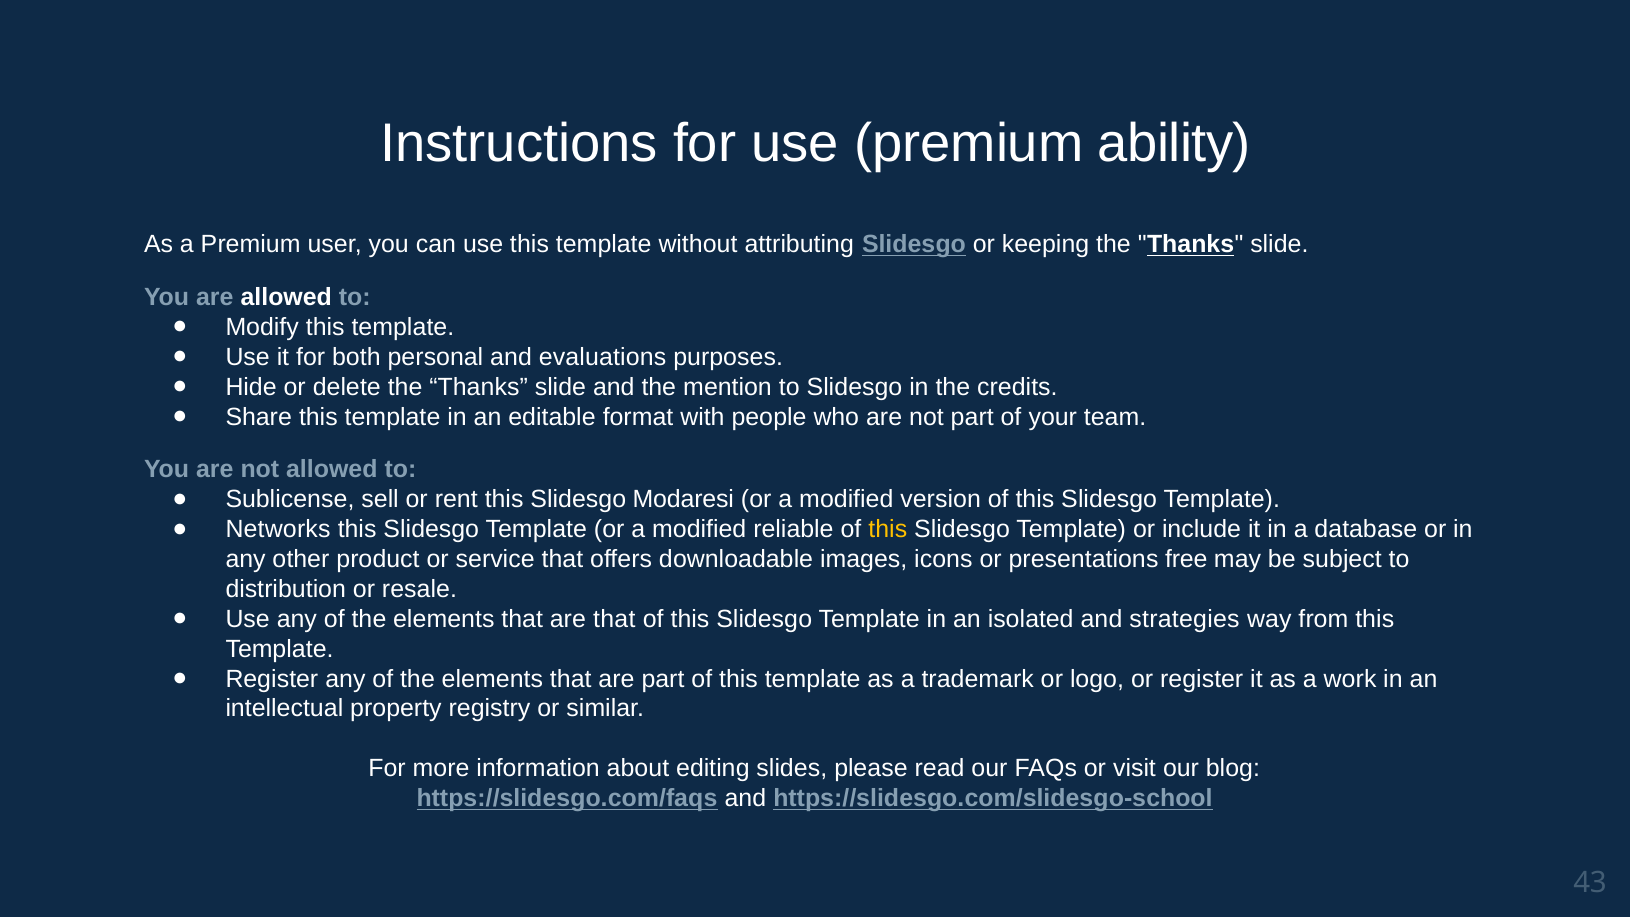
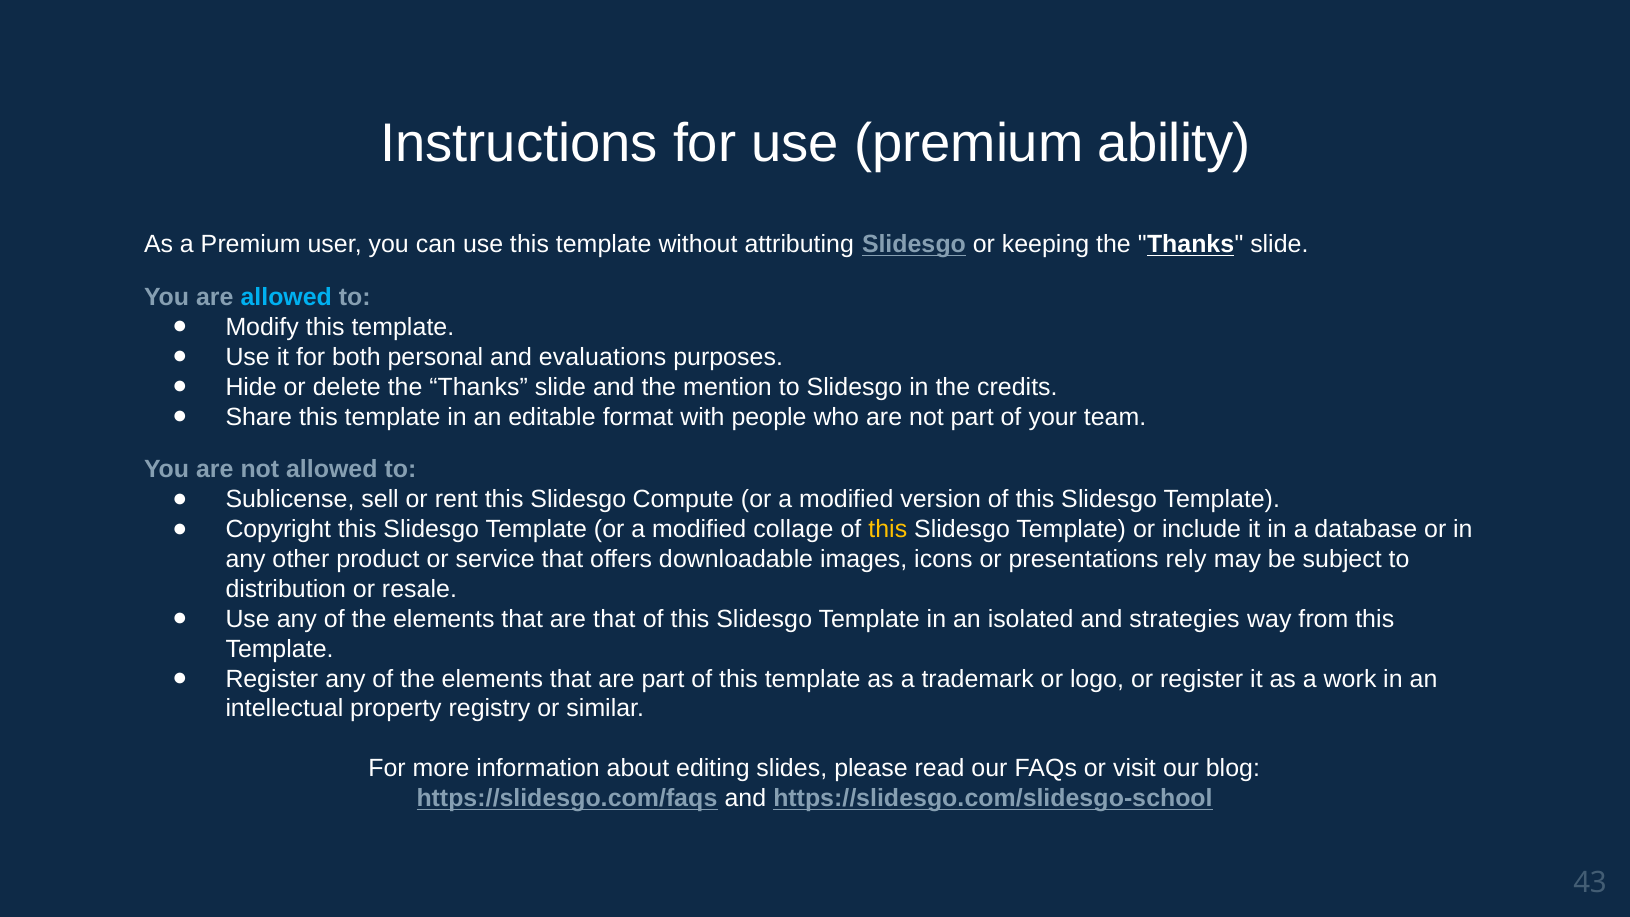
allowed at (286, 297) colour: white -> light blue
Modaresi: Modaresi -> Compute
Networks: Networks -> Copyright
reliable: reliable -> collage
free: free -> rely
